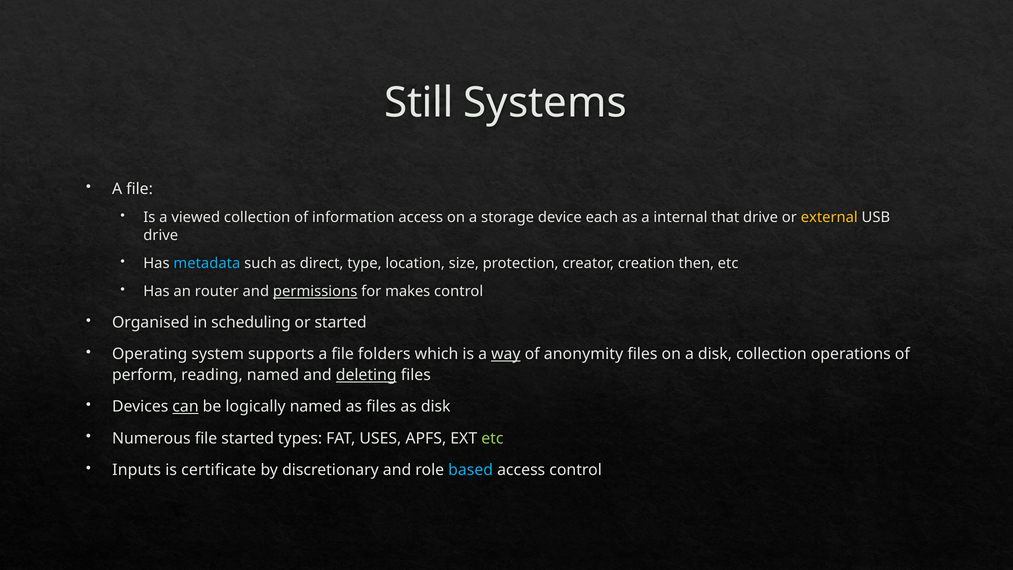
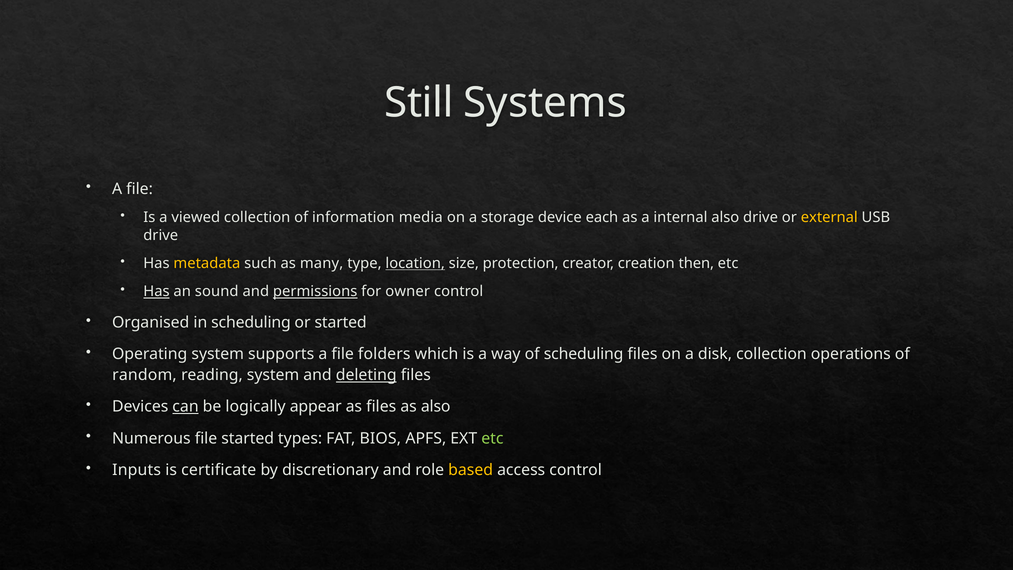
information access: access -> media
internal that: that -> also
metadata colour: light blue -> yellow
direct: direct -> many
location underline: none -> present
Has at (156, 291) underline: none -> present
router: router -> sound
makes: makes -> owner
way underline: present -> none
of anonymity: anonymity -> scheduling
perform: perform -> random
reading named: named -> system
logically named: named -> appear
as disk: disk -> also
USES: USES -> BIOS
based colour: light blue -> yellow
